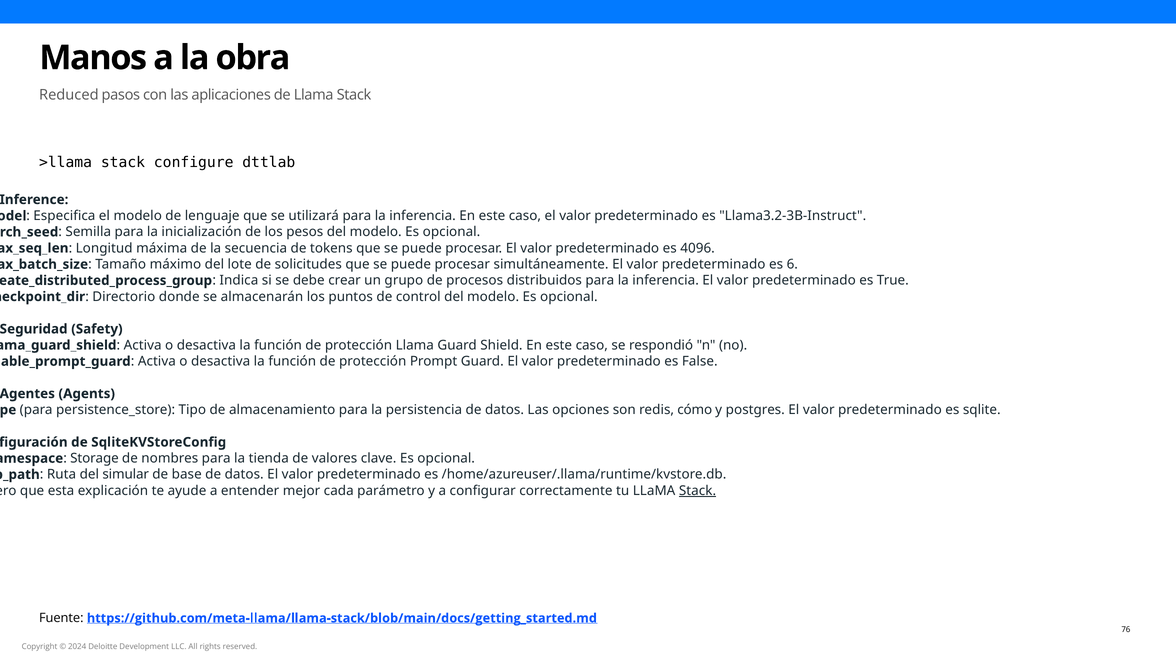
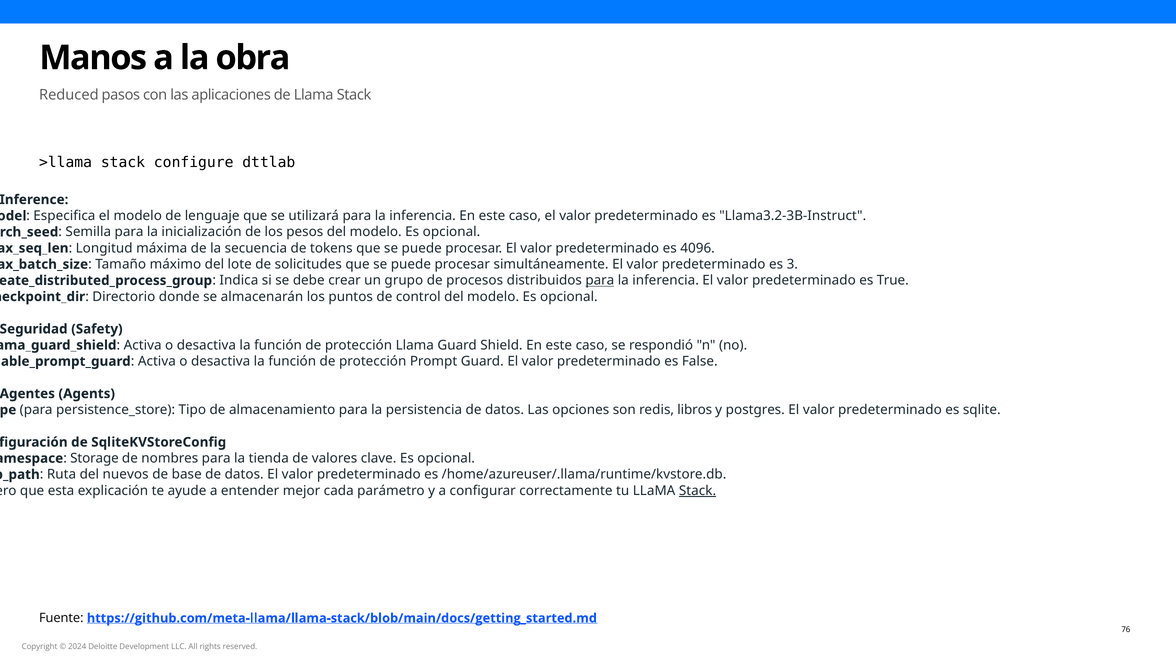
6: 6 -> 3
para at (600, 281) underline: none -> present
cómo: cómo -> libros
simular: simular -> nuevos
